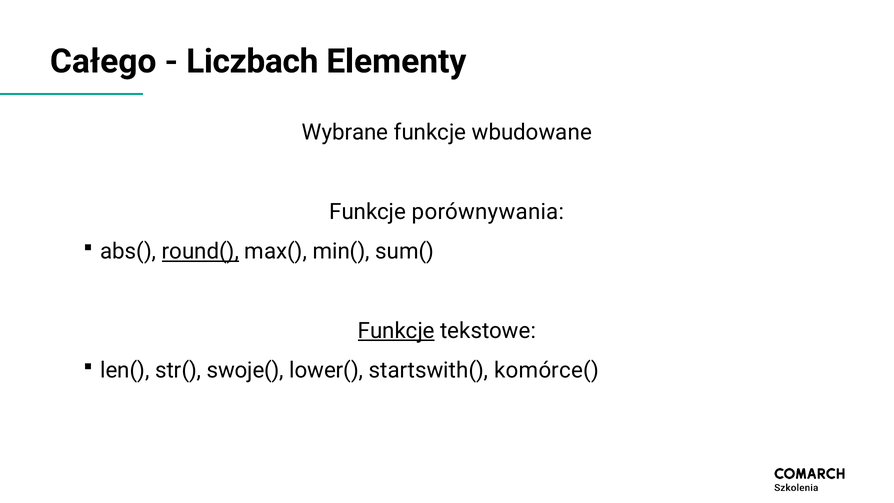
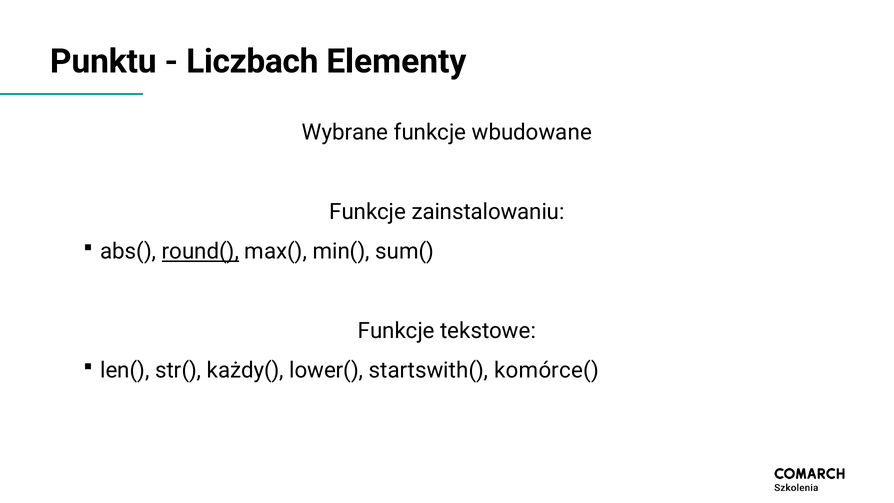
Całego: Całego -> Punktu
porównywania: porównywania -> zainstalowaniu
Funkcje at (396, 331) underline: present -> none
swoje(: swoje( -> każdy(
